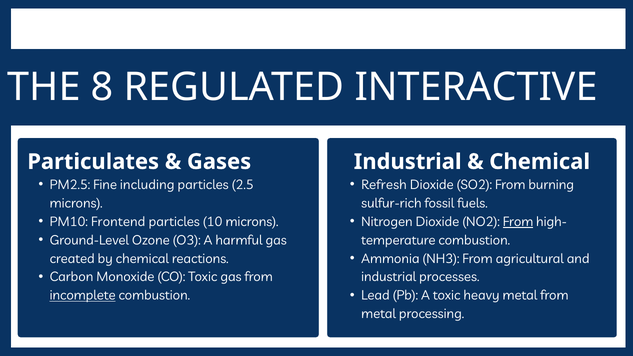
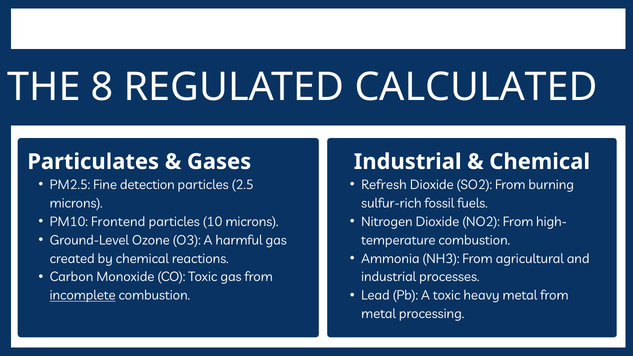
INTERACTIVE: INTERACTIVE -> CALCULATED
including: including -> detection
From at (518, 222) underline: present -> none
